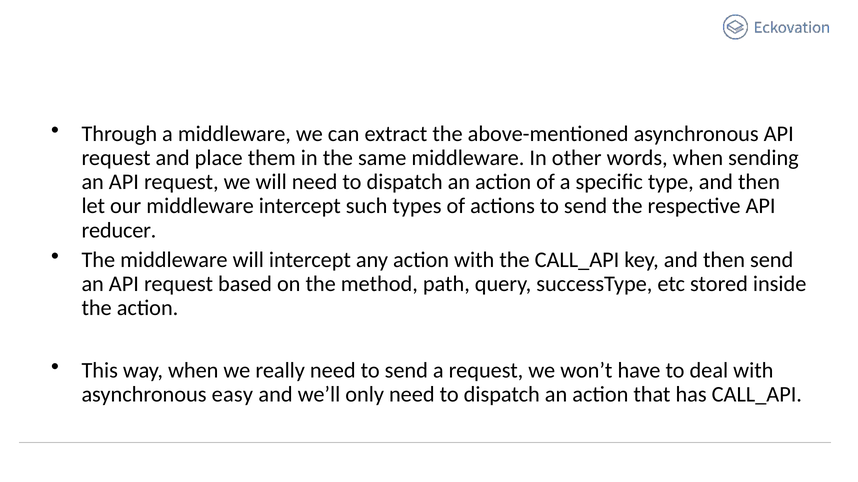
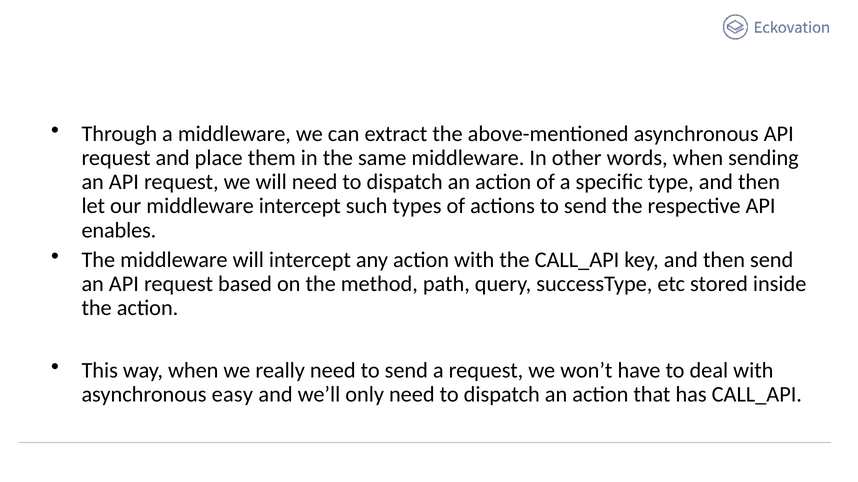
reducer: reducer -> enables
